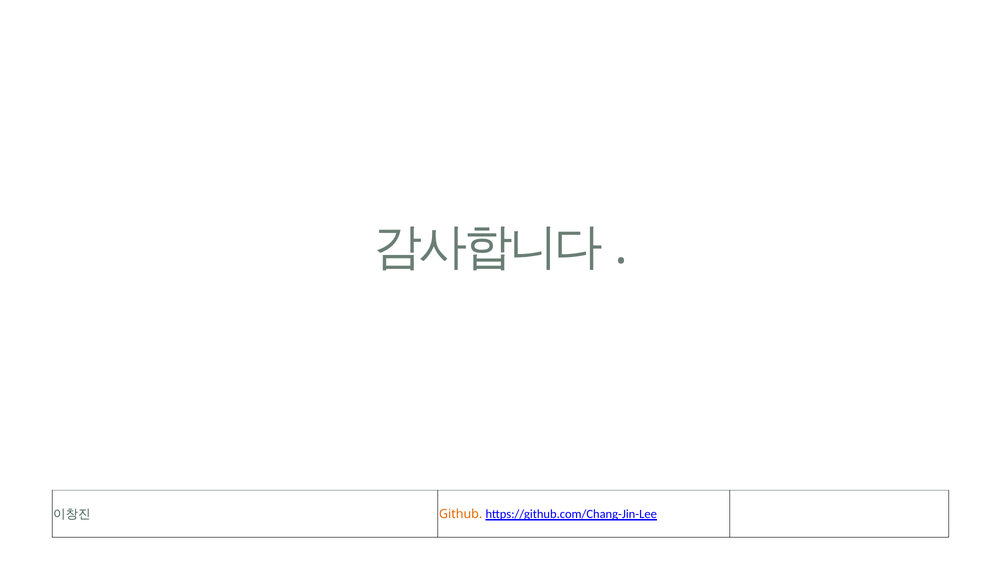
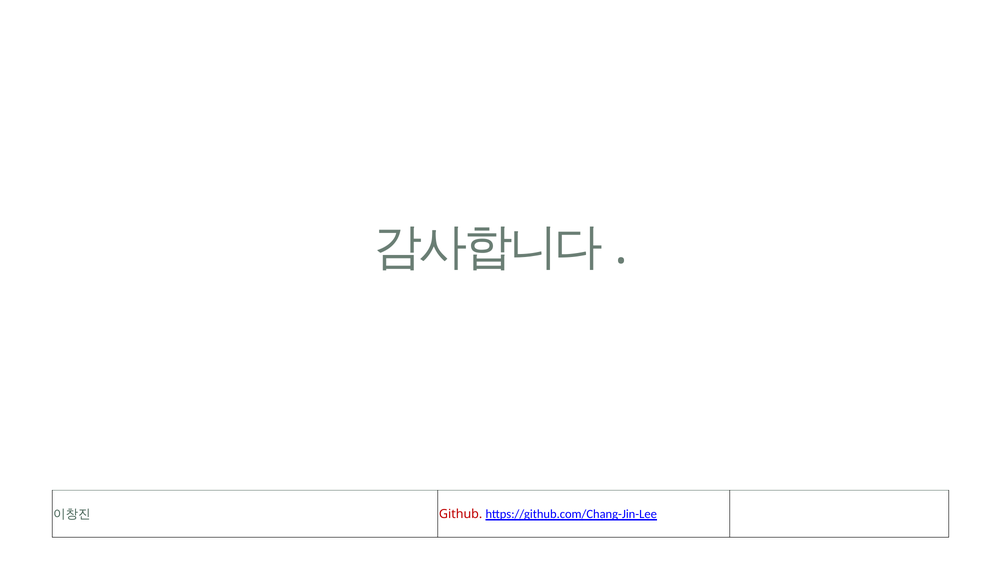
Github colour: orange -> red
